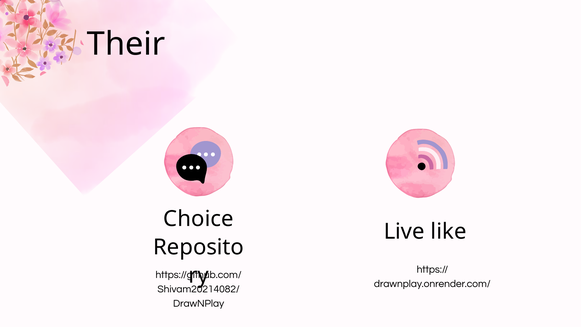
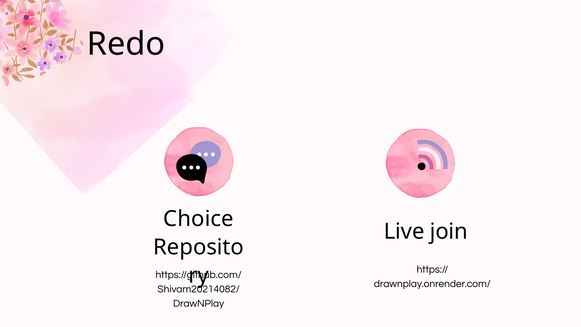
Their: Their -> Redo
like: like -> join
